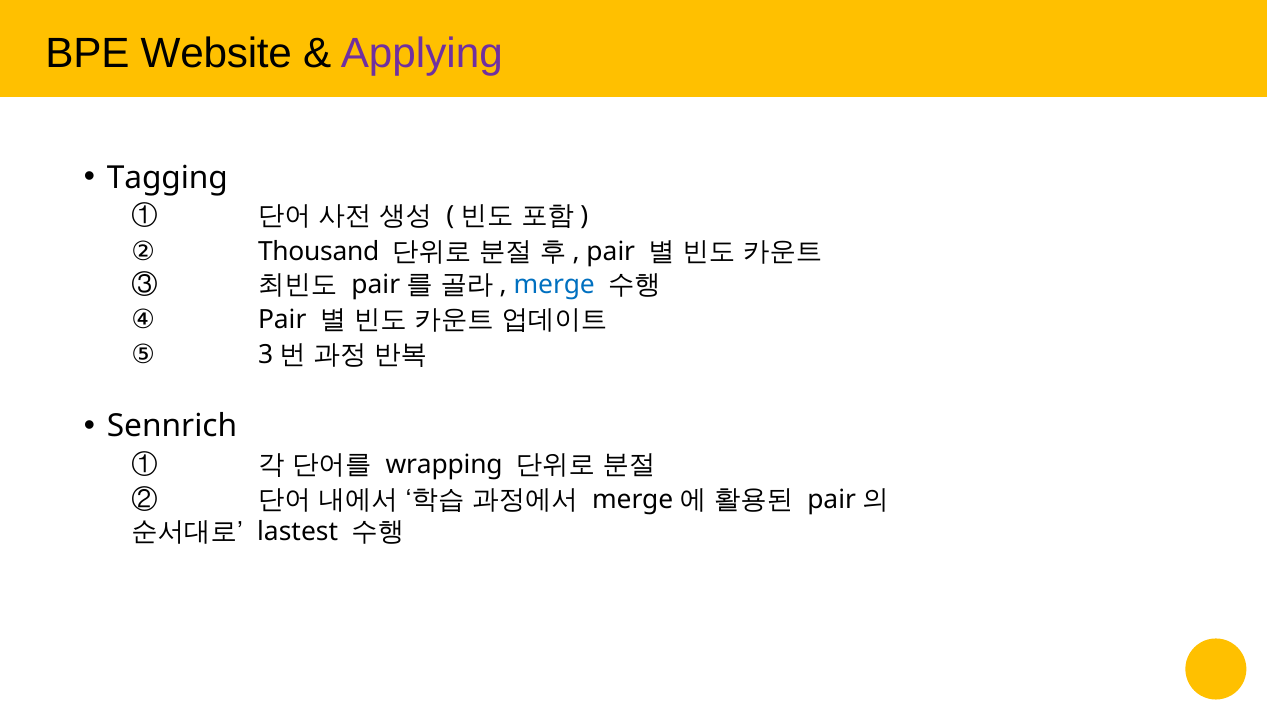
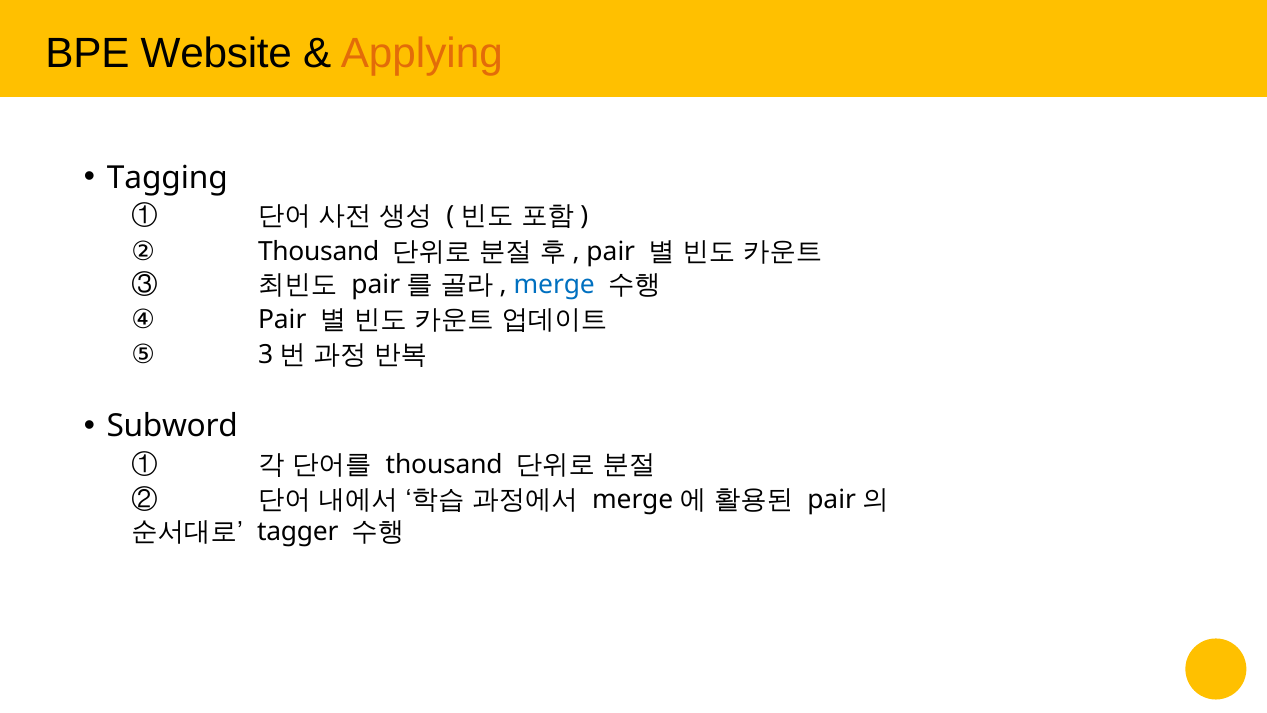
Applying colour: purple -> orange
Sennrich: Sennrich -> Subword
wrapping at (444, 464): wrapping -> thousand
lastest: lastest -> tagger
